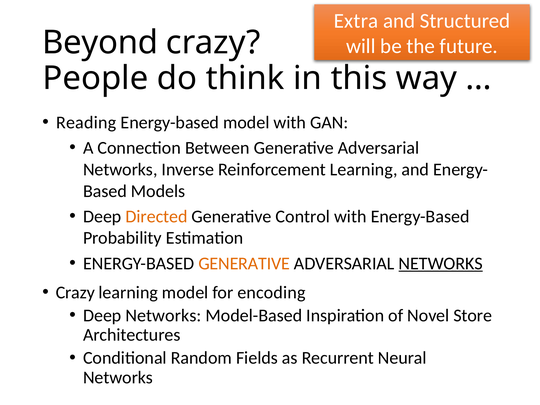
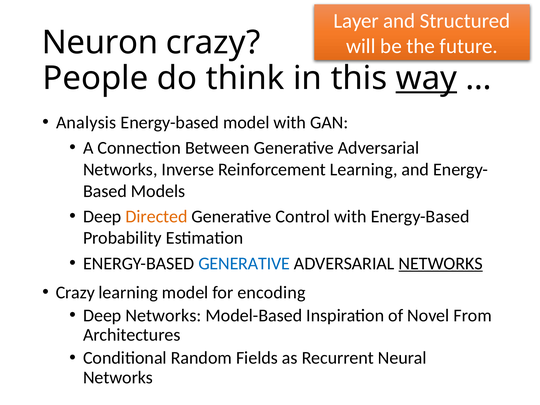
Extra: Extra -> Layer
Beyond: Beyond -> Neuron
way underline: none -> present
Reading: Reading -> Analysis
GENERATIVE at (244, 263) colour: orange -> blue
Store: Store -> From
